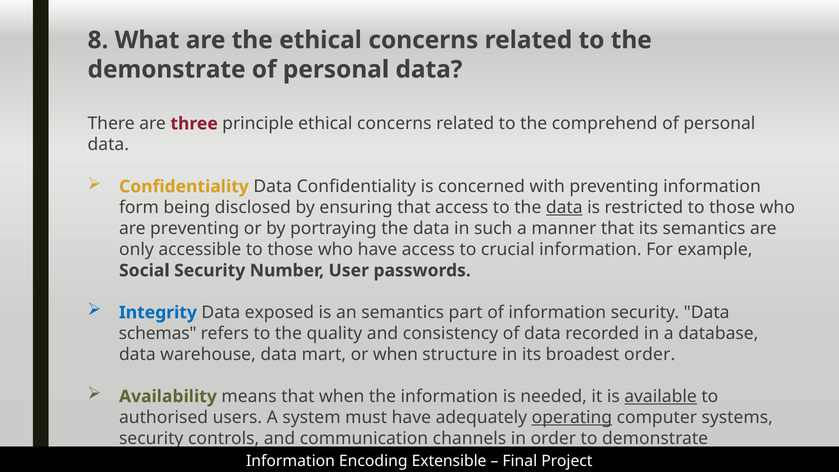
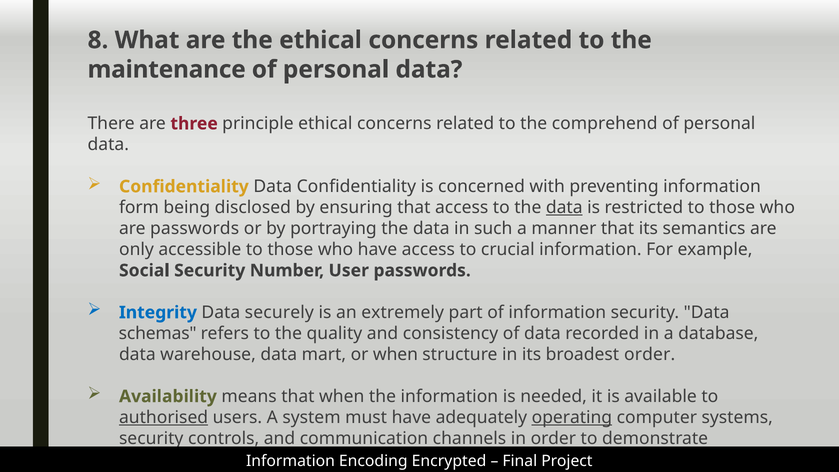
demonstrate at (167, 70): demonstrate -> maintenance
are preventing: preventing -> passwords
exposed: exposed -> securely
an semantics: semantics -> extremely
available underline: present -> none
authorised underline: none -> present
Extensible: Extensible -> Encrypted
